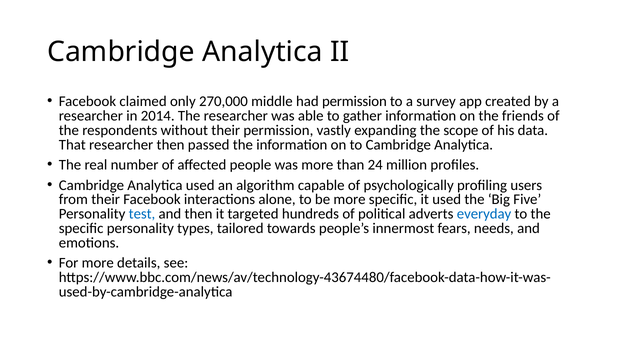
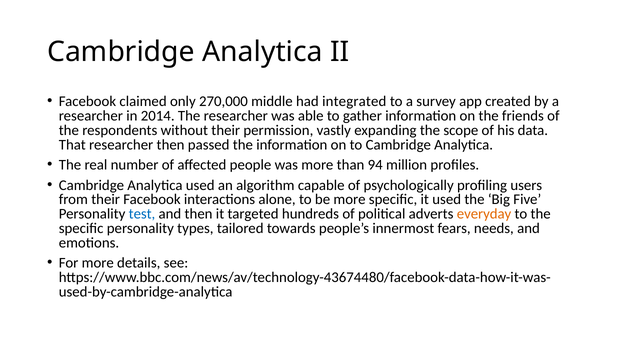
had permission: permission -> integrated
24: 24 -> 94
everyday colour: blue -> orange
